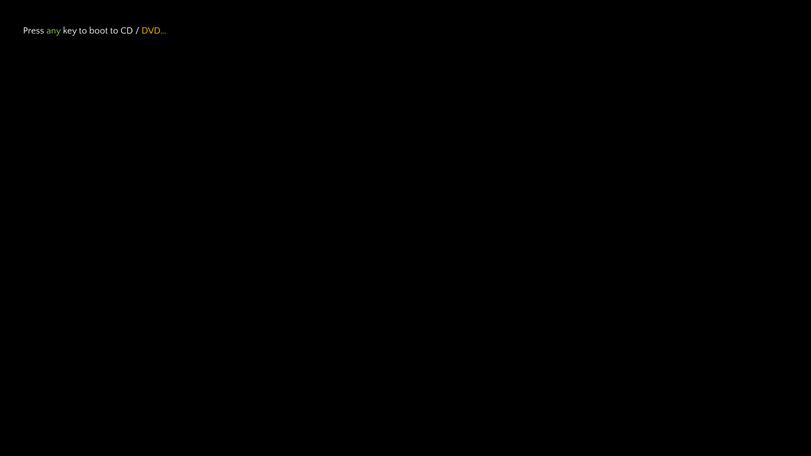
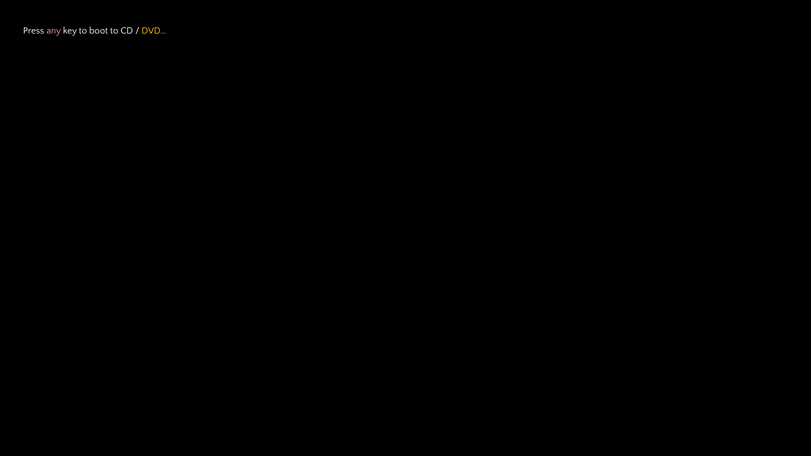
any colour: light green -> pink
